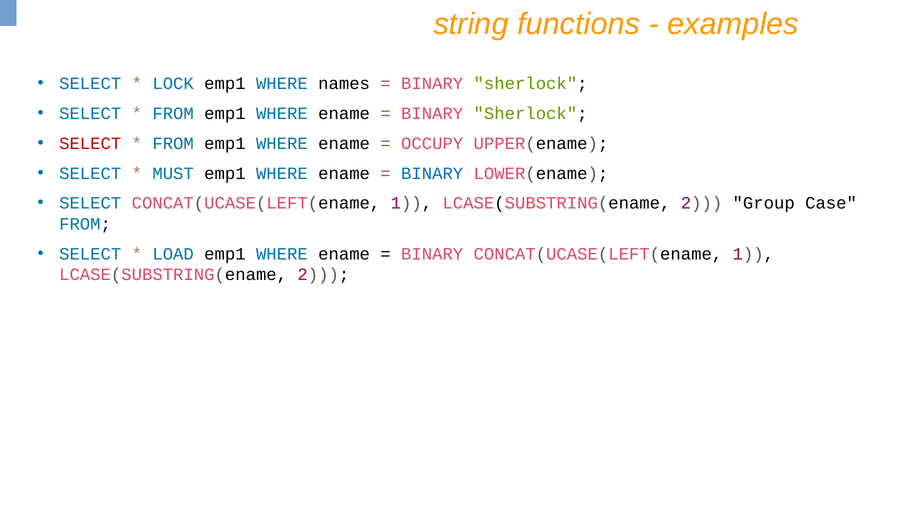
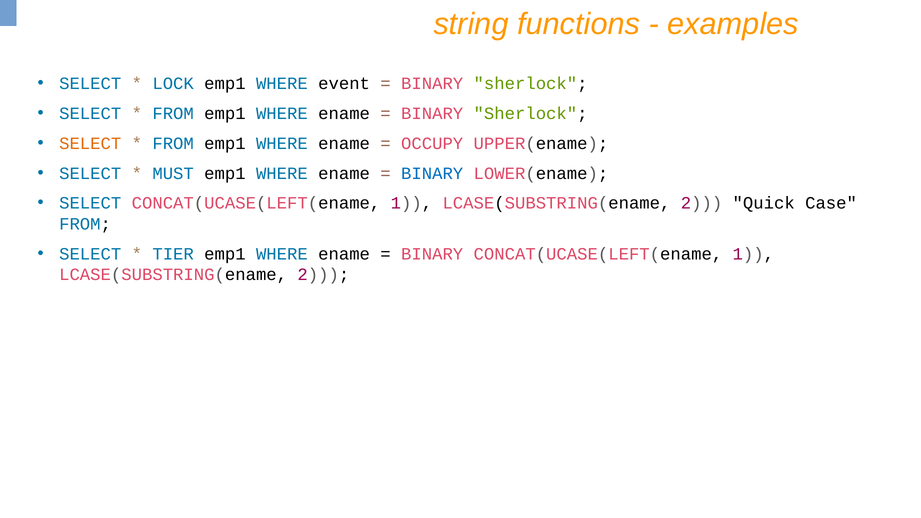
names: names -> event
SELECT at (90, 143) colour: red -> orange
Group: Group -> Quick
LOAD: LOAD -> TIER
